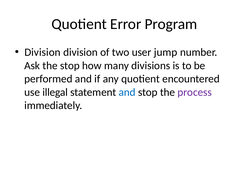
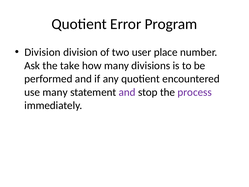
jump: jump -> place
the stop: stop -> take
use illegal: illegal -> many
and at (127, 92) colour: blue -> purple
